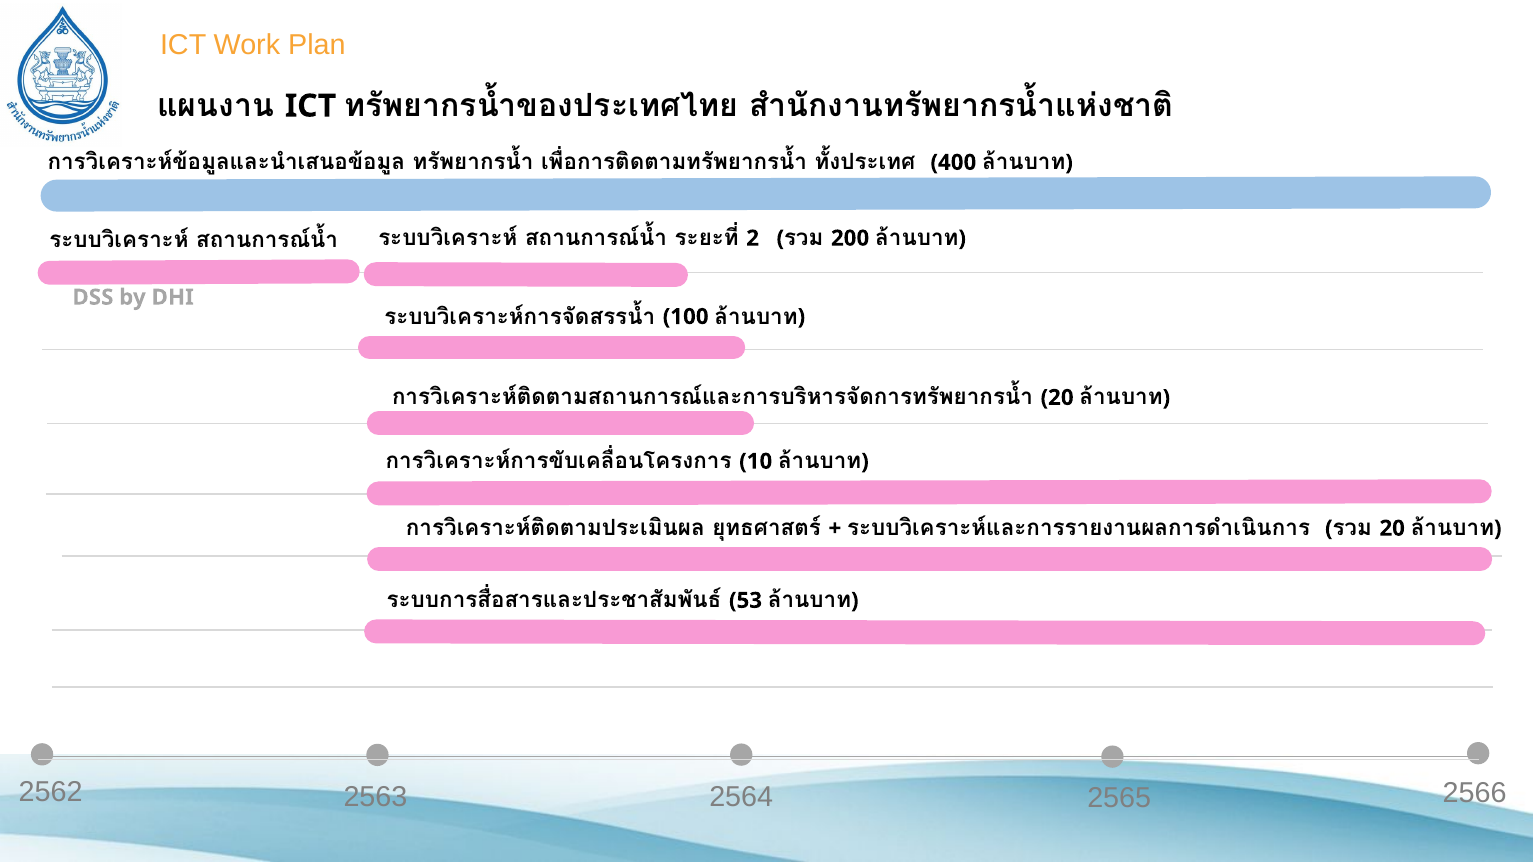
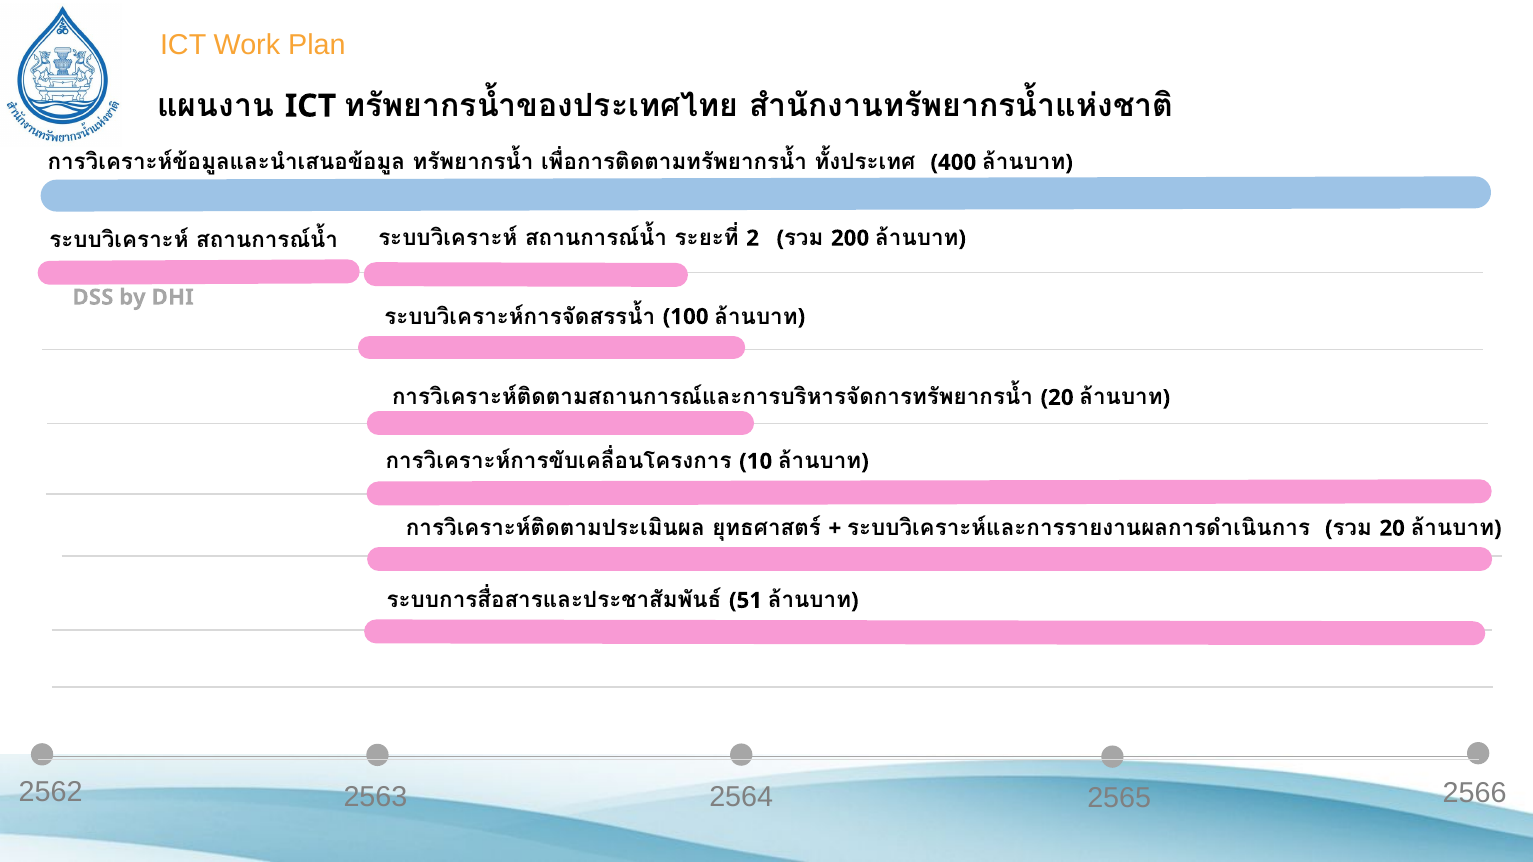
53: 53 -> 51
